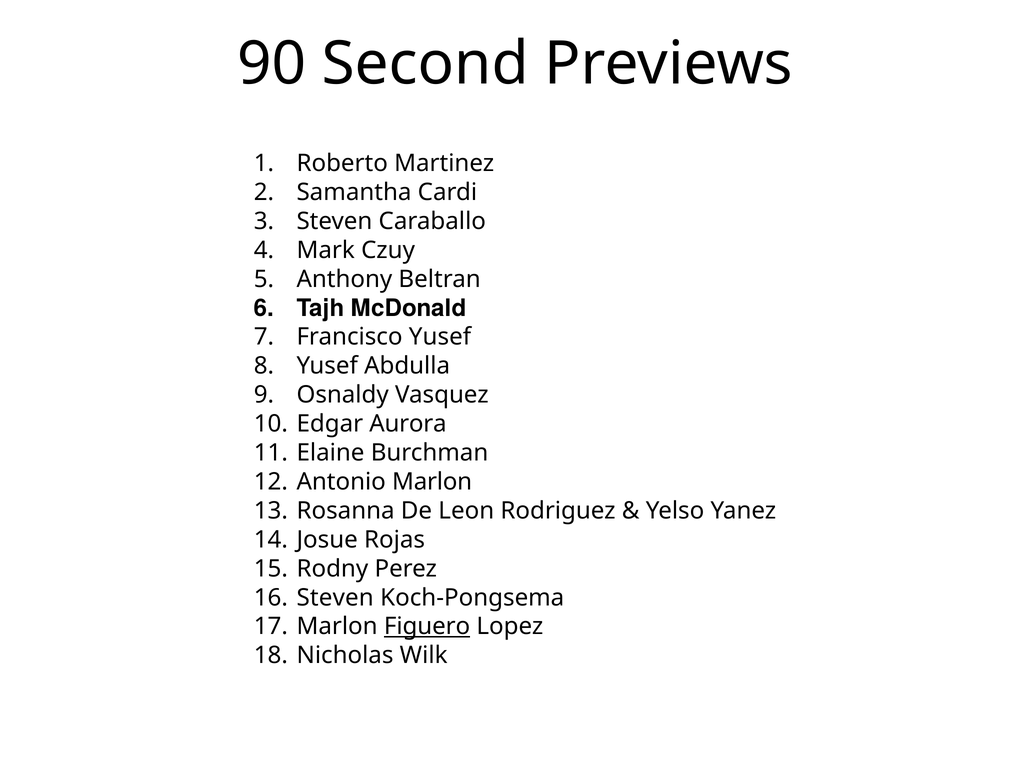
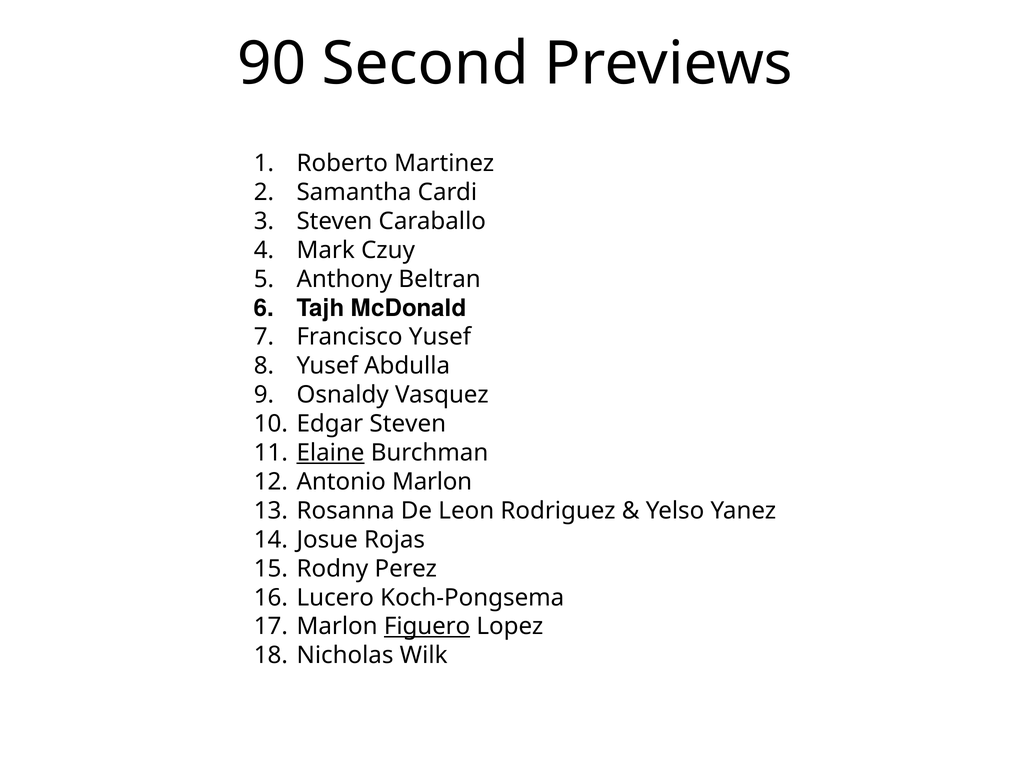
Edgar Aurora: Aurora -> Steven
Elaine underline: none -> present
Steven at (335, 598): Steven -> Lucero
